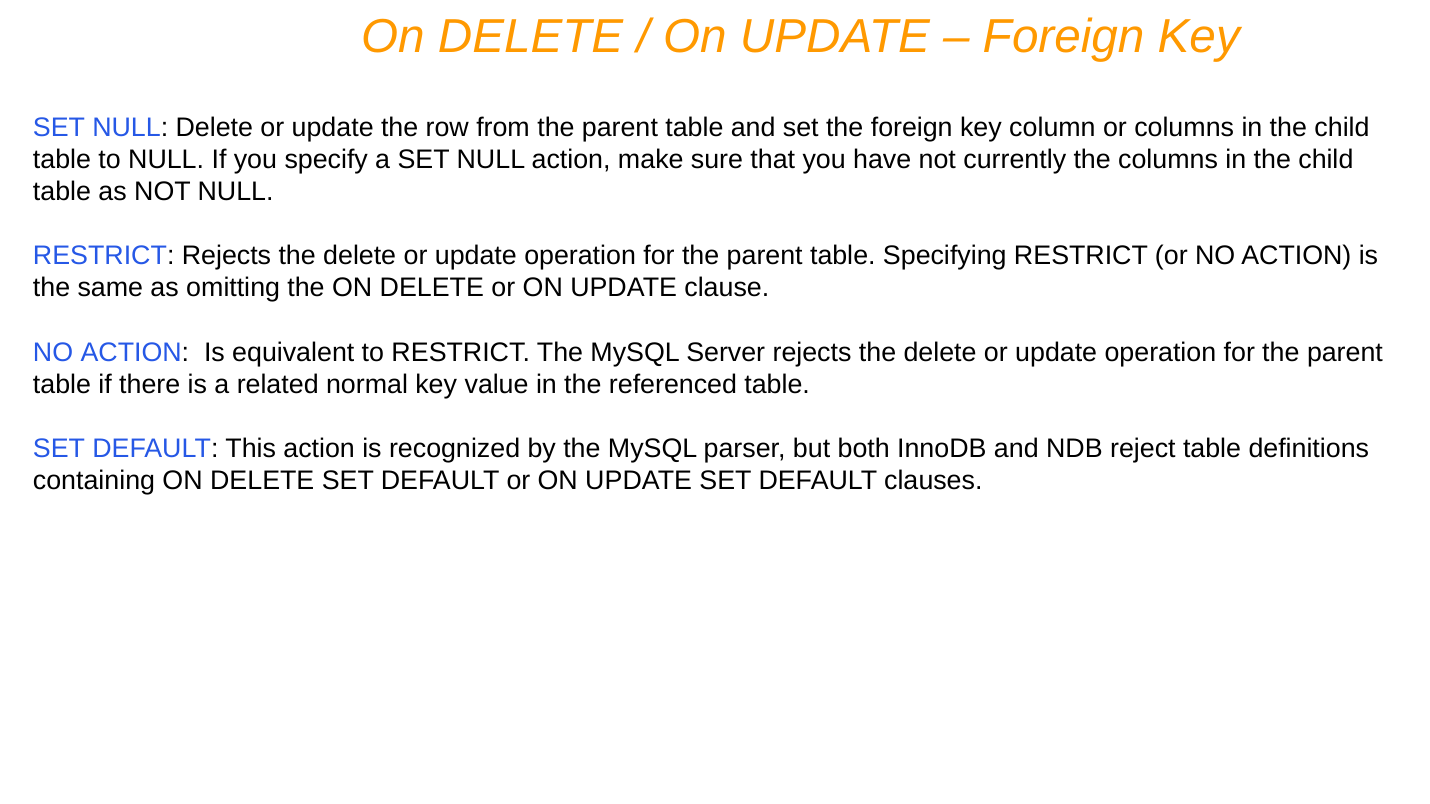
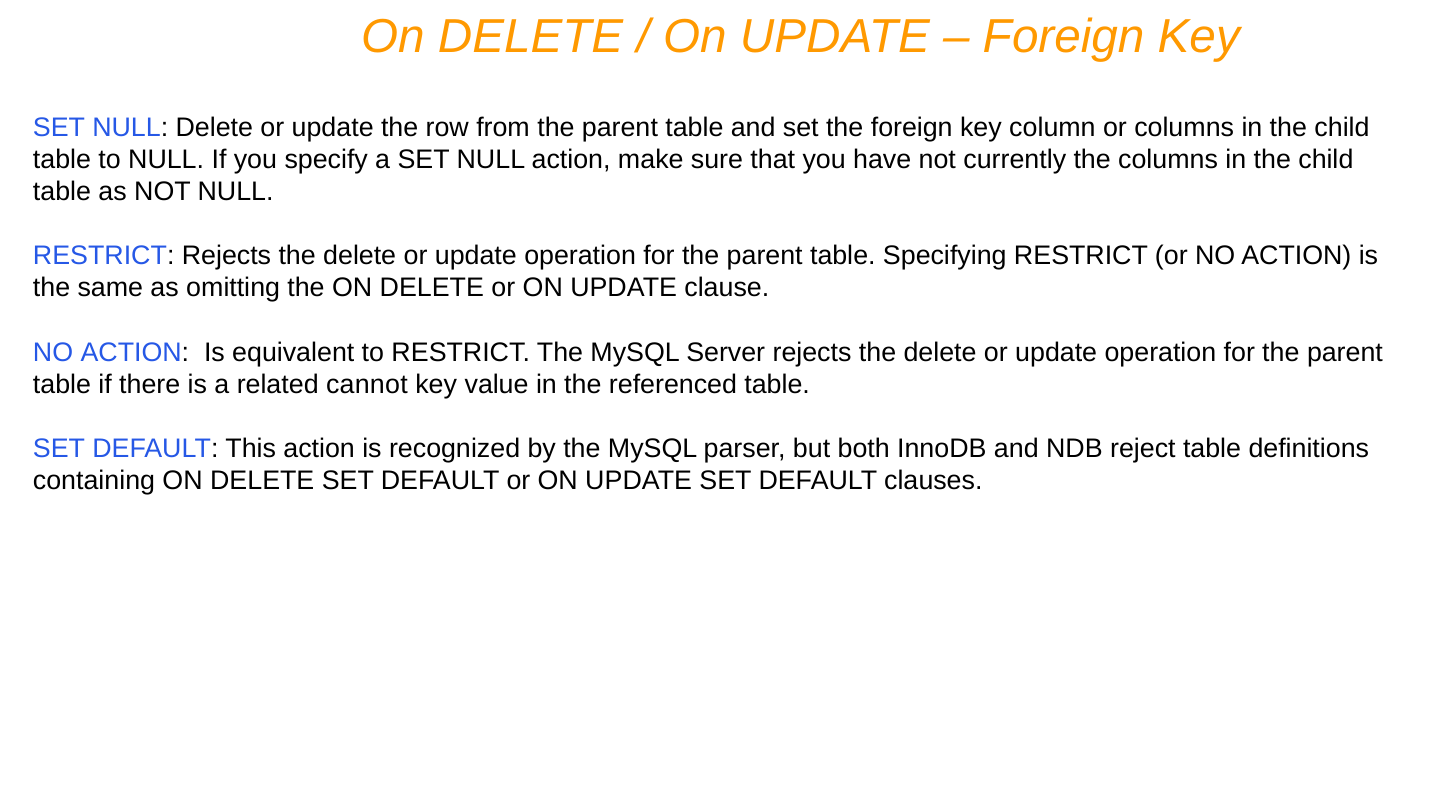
normal: normal -> cannot
